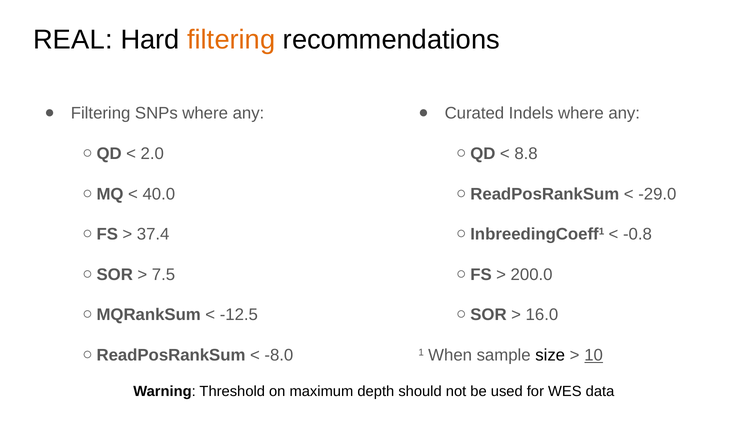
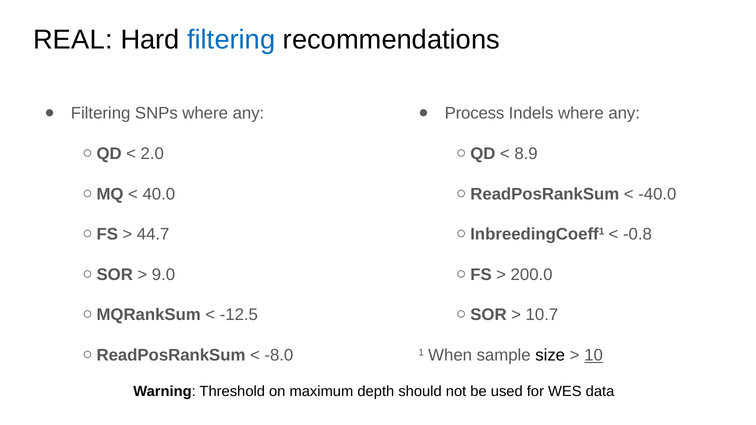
filtering at (231, 40) colour: orange -> blue
Curated: Curated -> Process
8.8: 8.8 -> 8.9
-29.0: -29.0 -> -40.0
37.4: 37.4 -> 44.7
7.5: 7.5 -> 9.0
16.0: 16.0 -> 10.7
